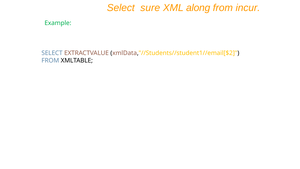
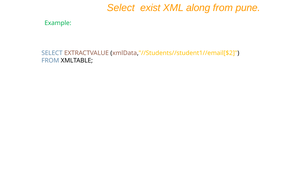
sure: sure -> exist
incur: incur -> pune
